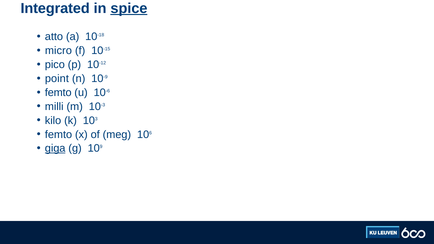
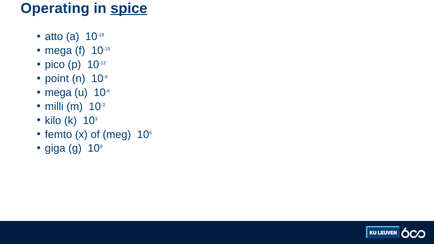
Integrated: Integrated -> Operating
micro at (58, 51): micro -> mega
femto at (58, 93): femto -> mega
giga underline: present -> none
